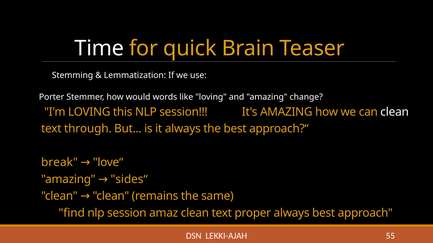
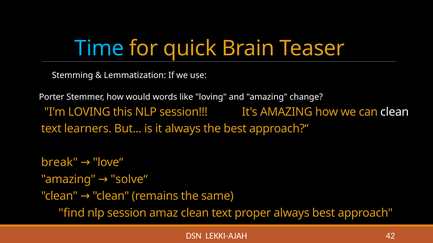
Time colour: white -> light blue
through: through -> learners
sides“: sides“ -> solve“
55: 55 -> 42
